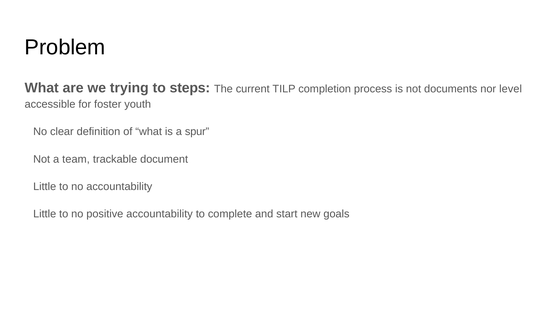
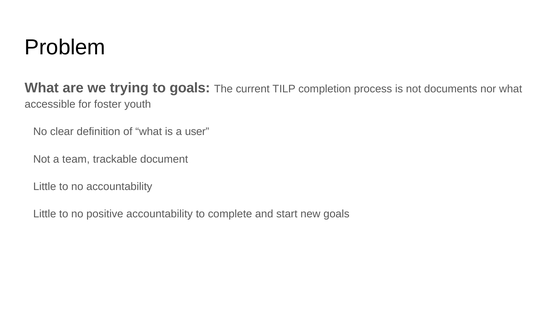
to steps: steps -> goals
nor level: level -> what
spur: spur -> user
